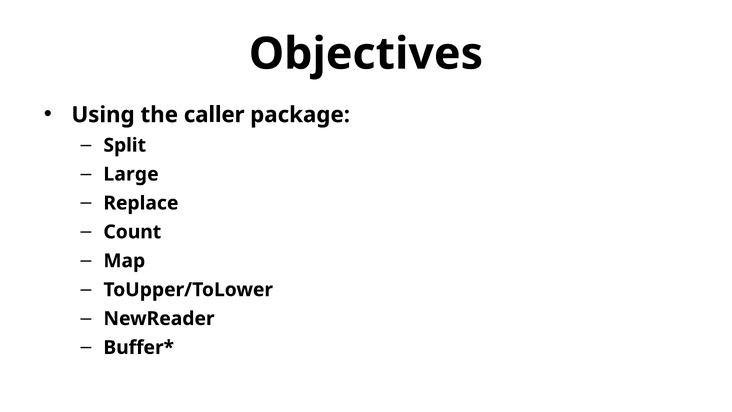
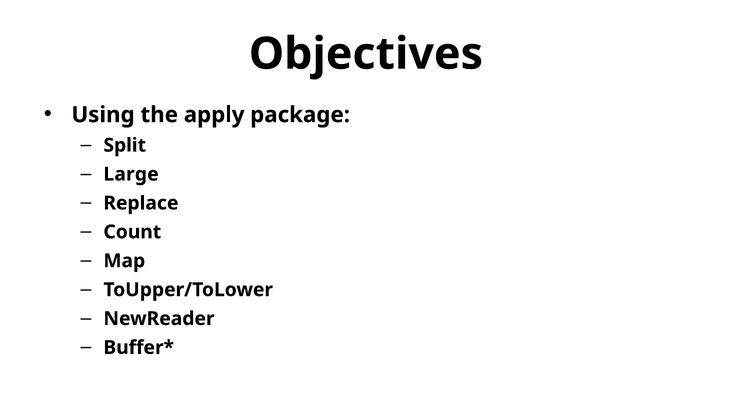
caller: caller -> apply
